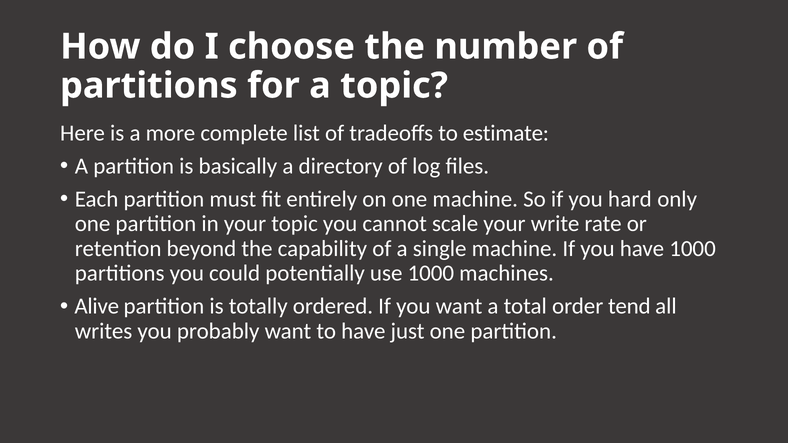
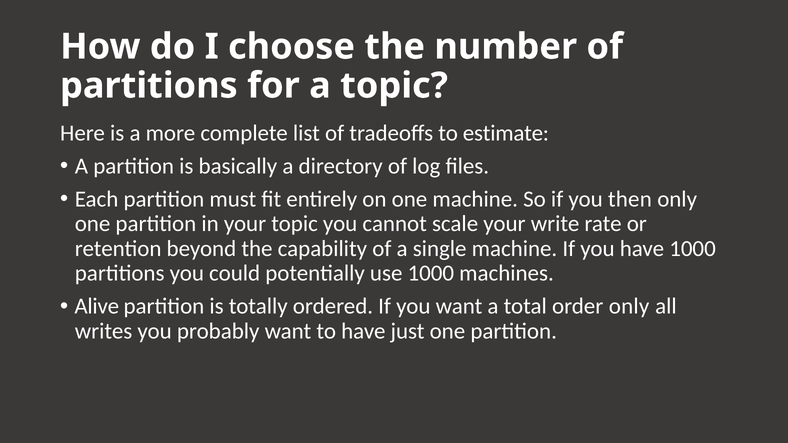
hard: hard -> then
order tend: tend -> only
